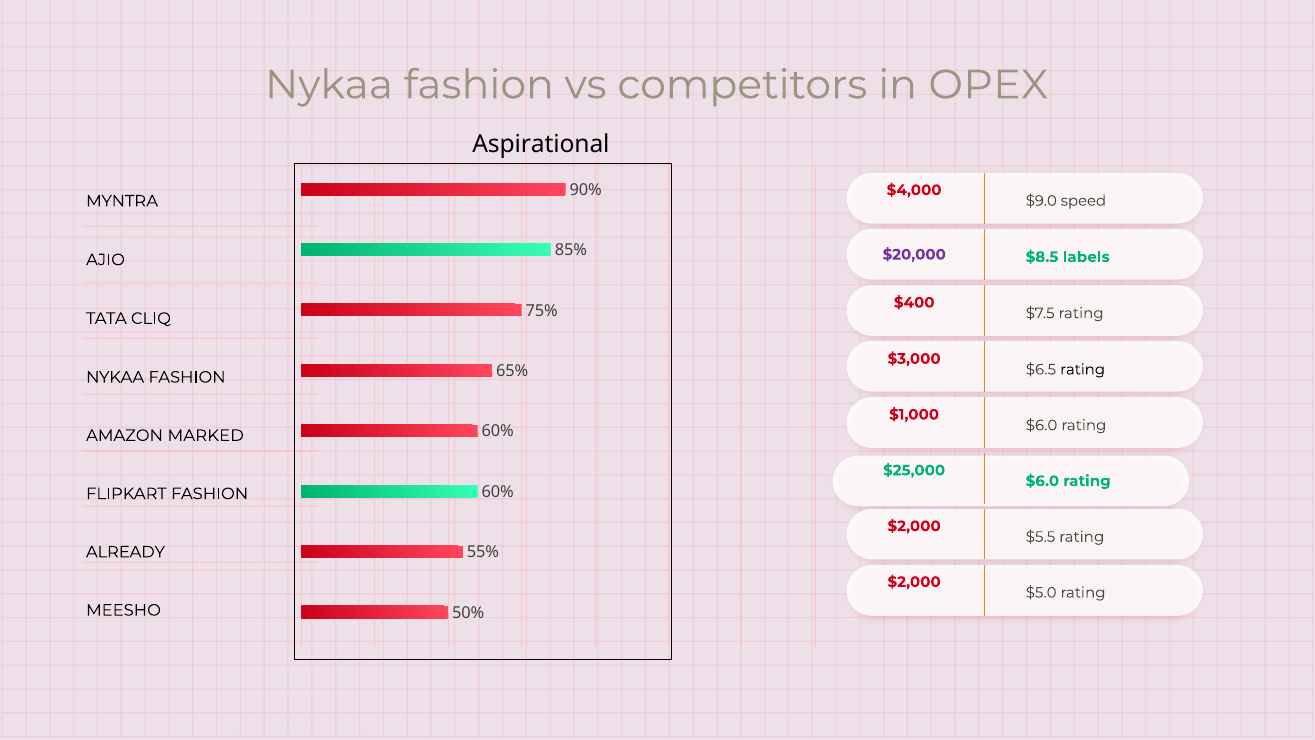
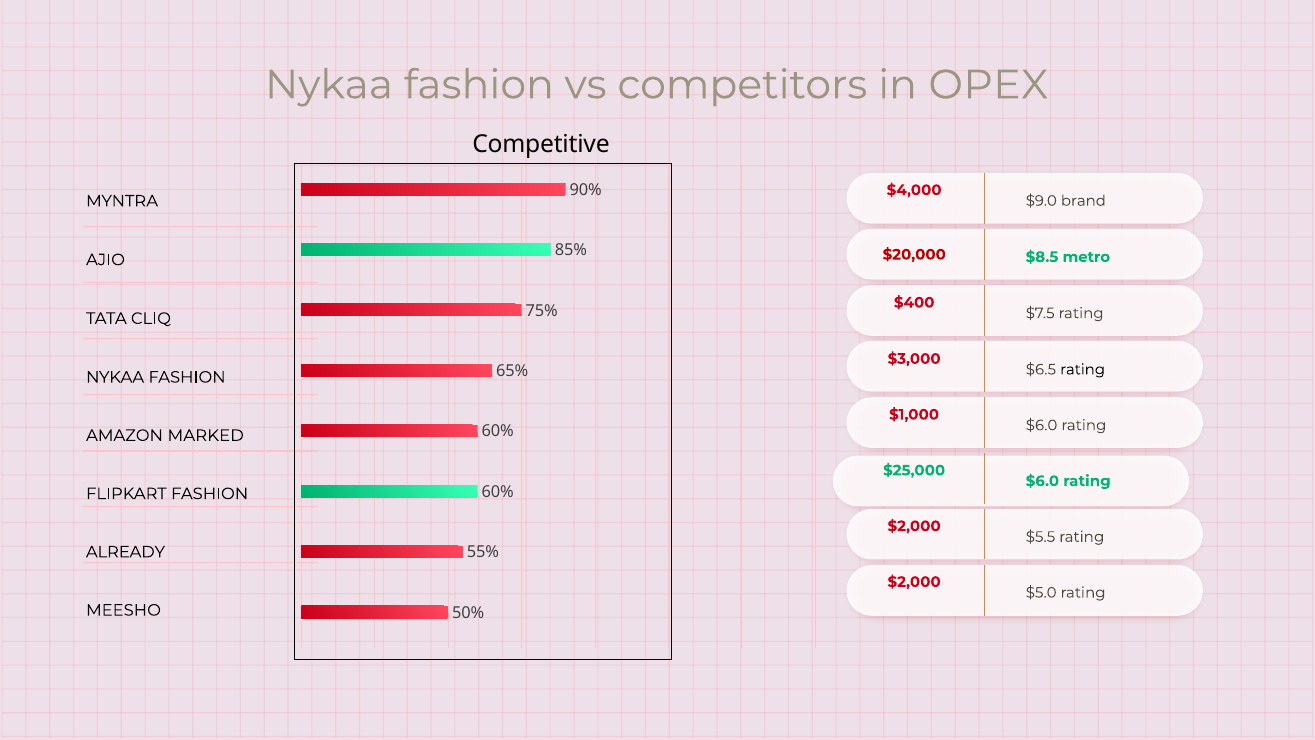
Aspirational: Aspirational -> Competitive
speed: speed -> brand
$20,000 colour: purple -> red
labels: labels -> metro
